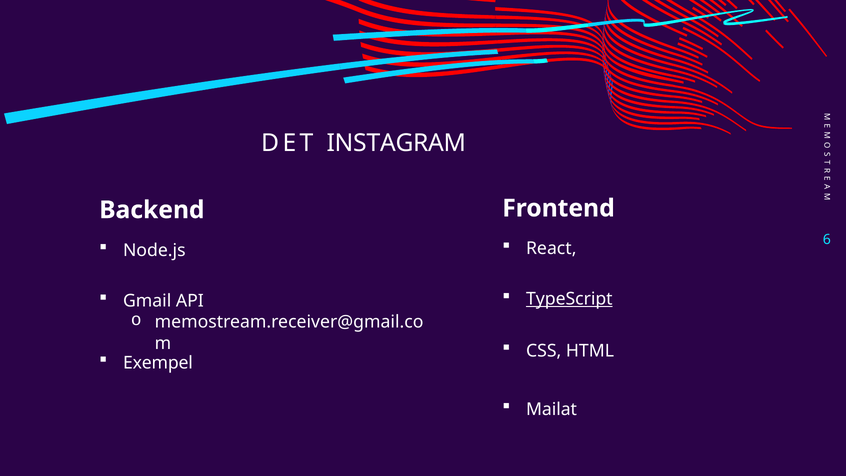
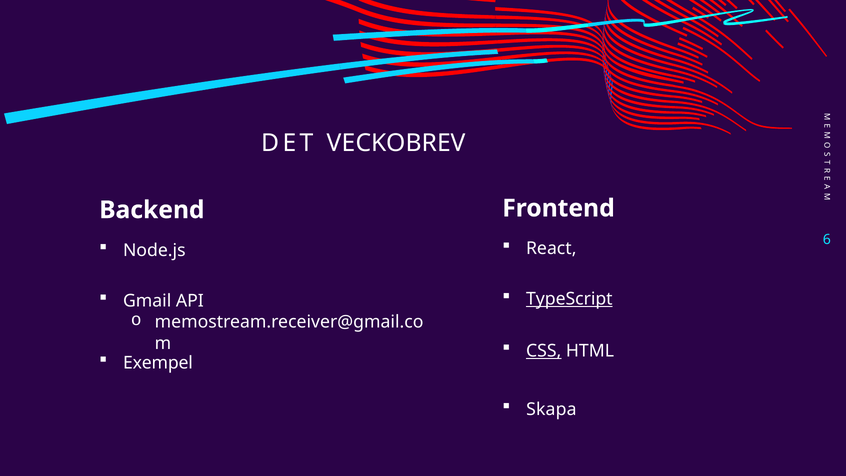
INSTAGRAM: INSTAGRAM -> VECKOBREV
CSS underline: none -> present
Mailat: Mailat -> Skapa
